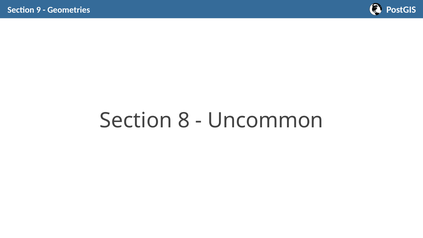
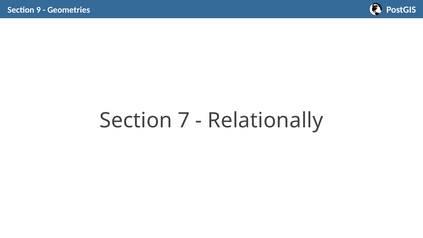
8: 8 -> 7
Uncommon: Uncommon -> Relationally
